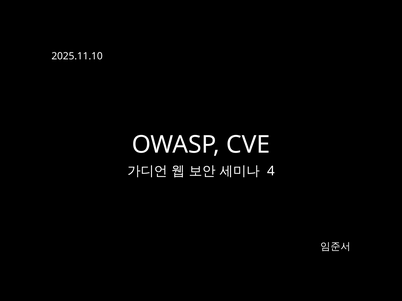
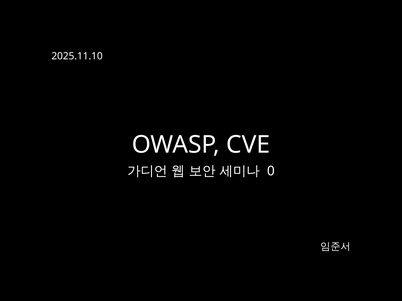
4: 4 -> 0
